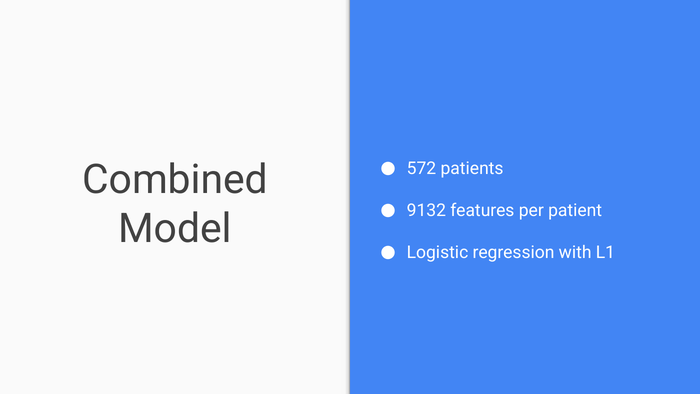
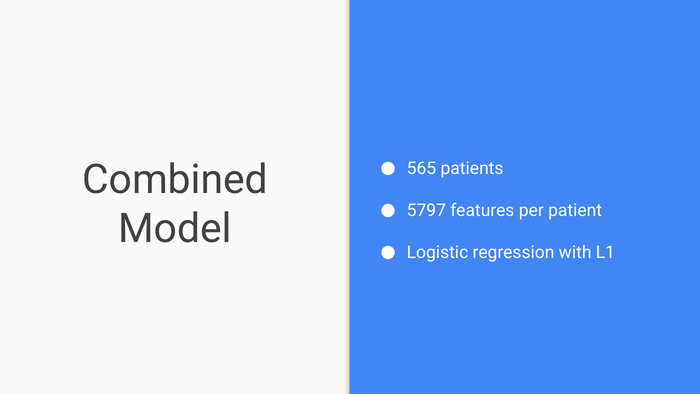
572: 572 -> 565
9132: 9132 -> 5797
